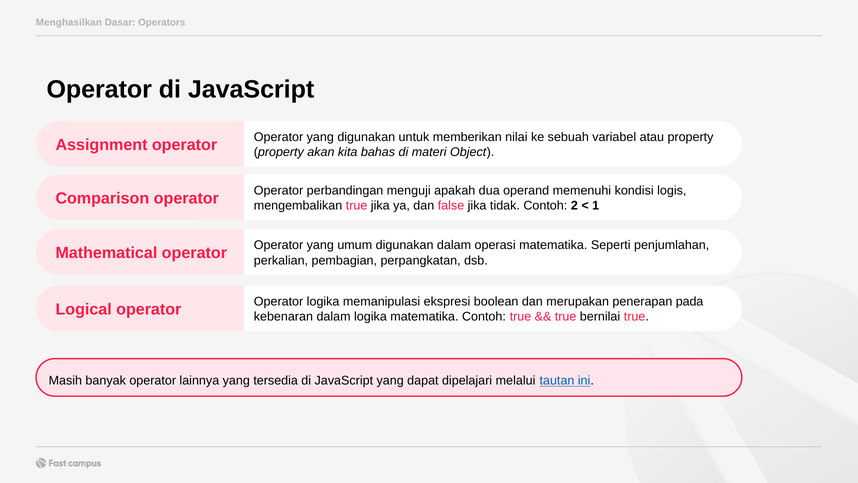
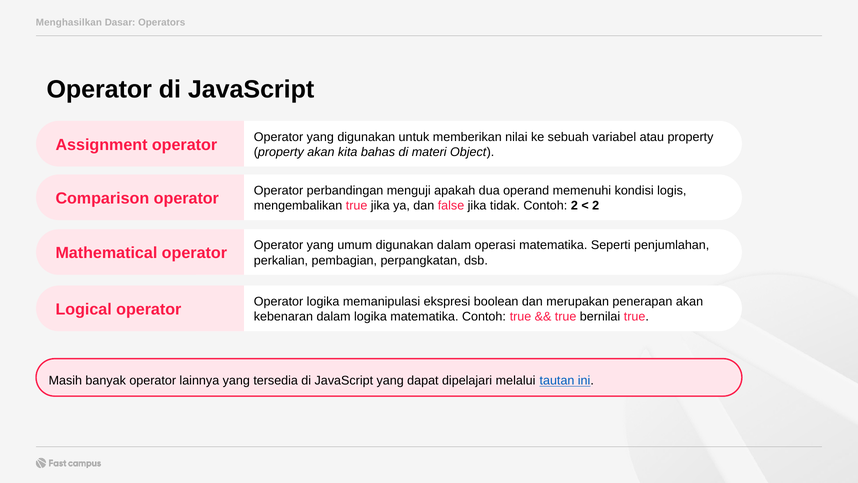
1 at (596, 206): 1 -> 2
penerapan pada: pada -> akan
